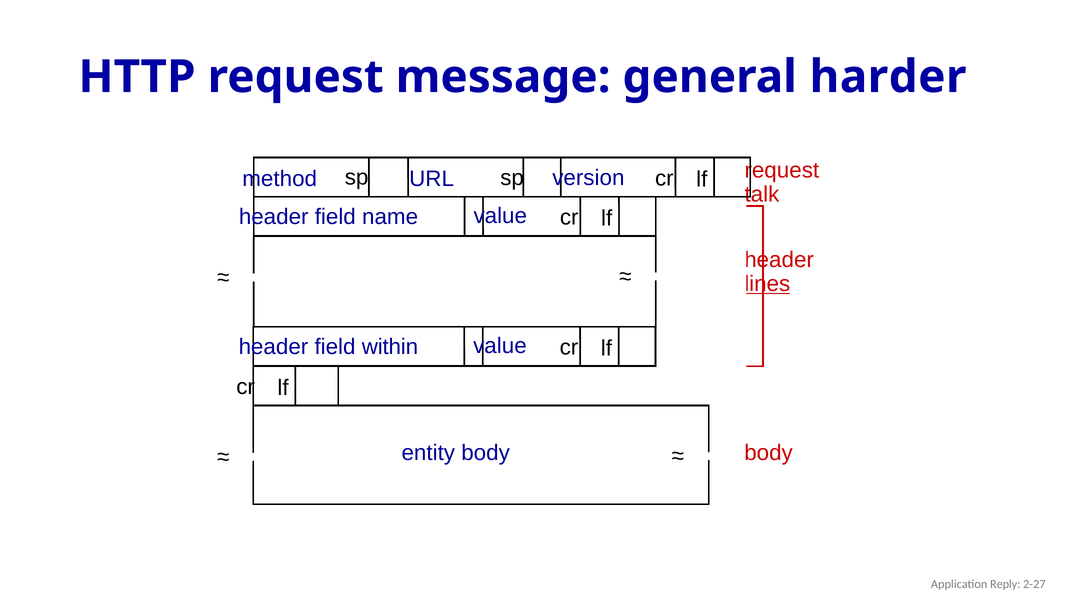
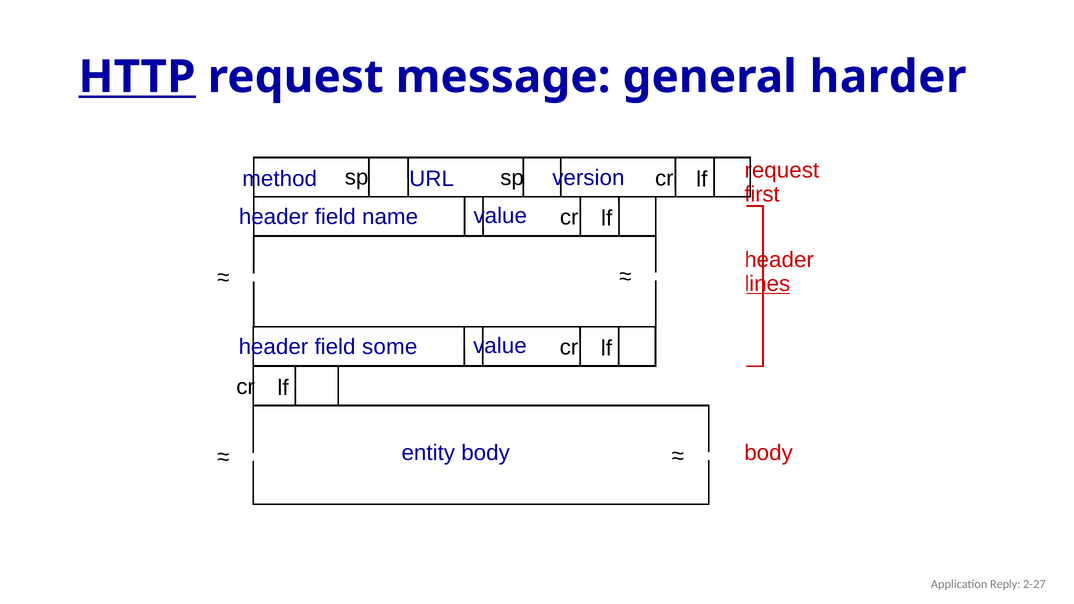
HTTP underline: none -> present
talk: talk -> first
within: within -> some
